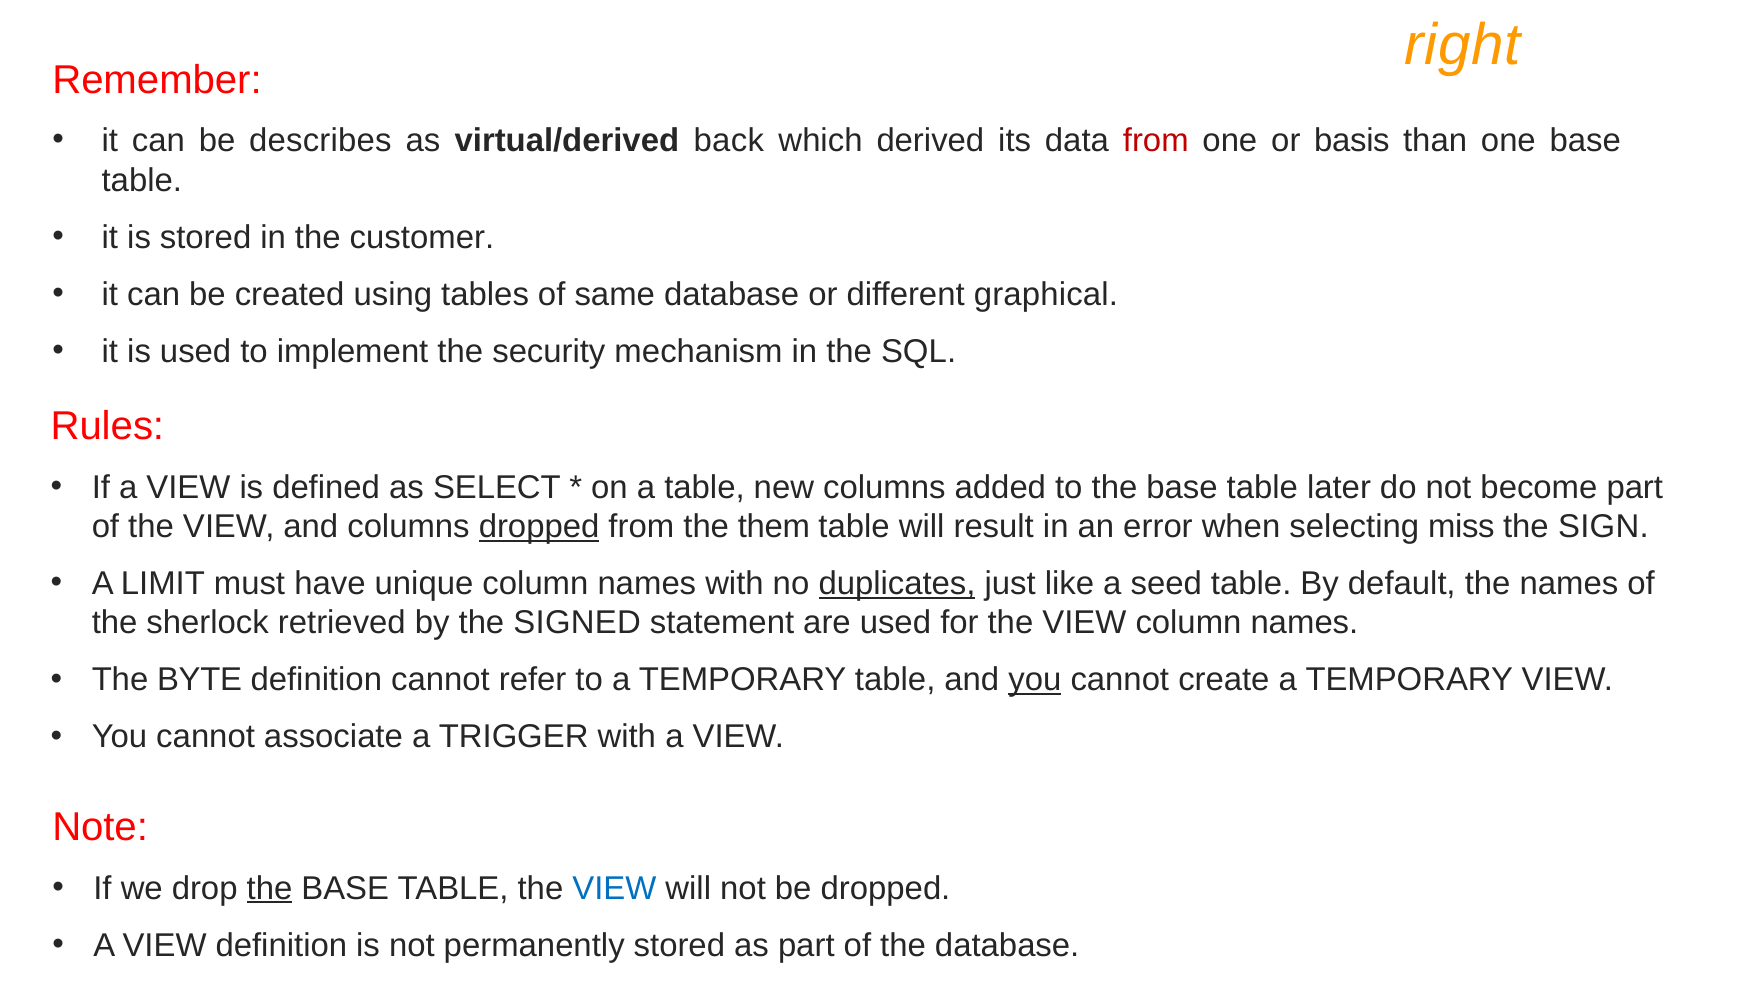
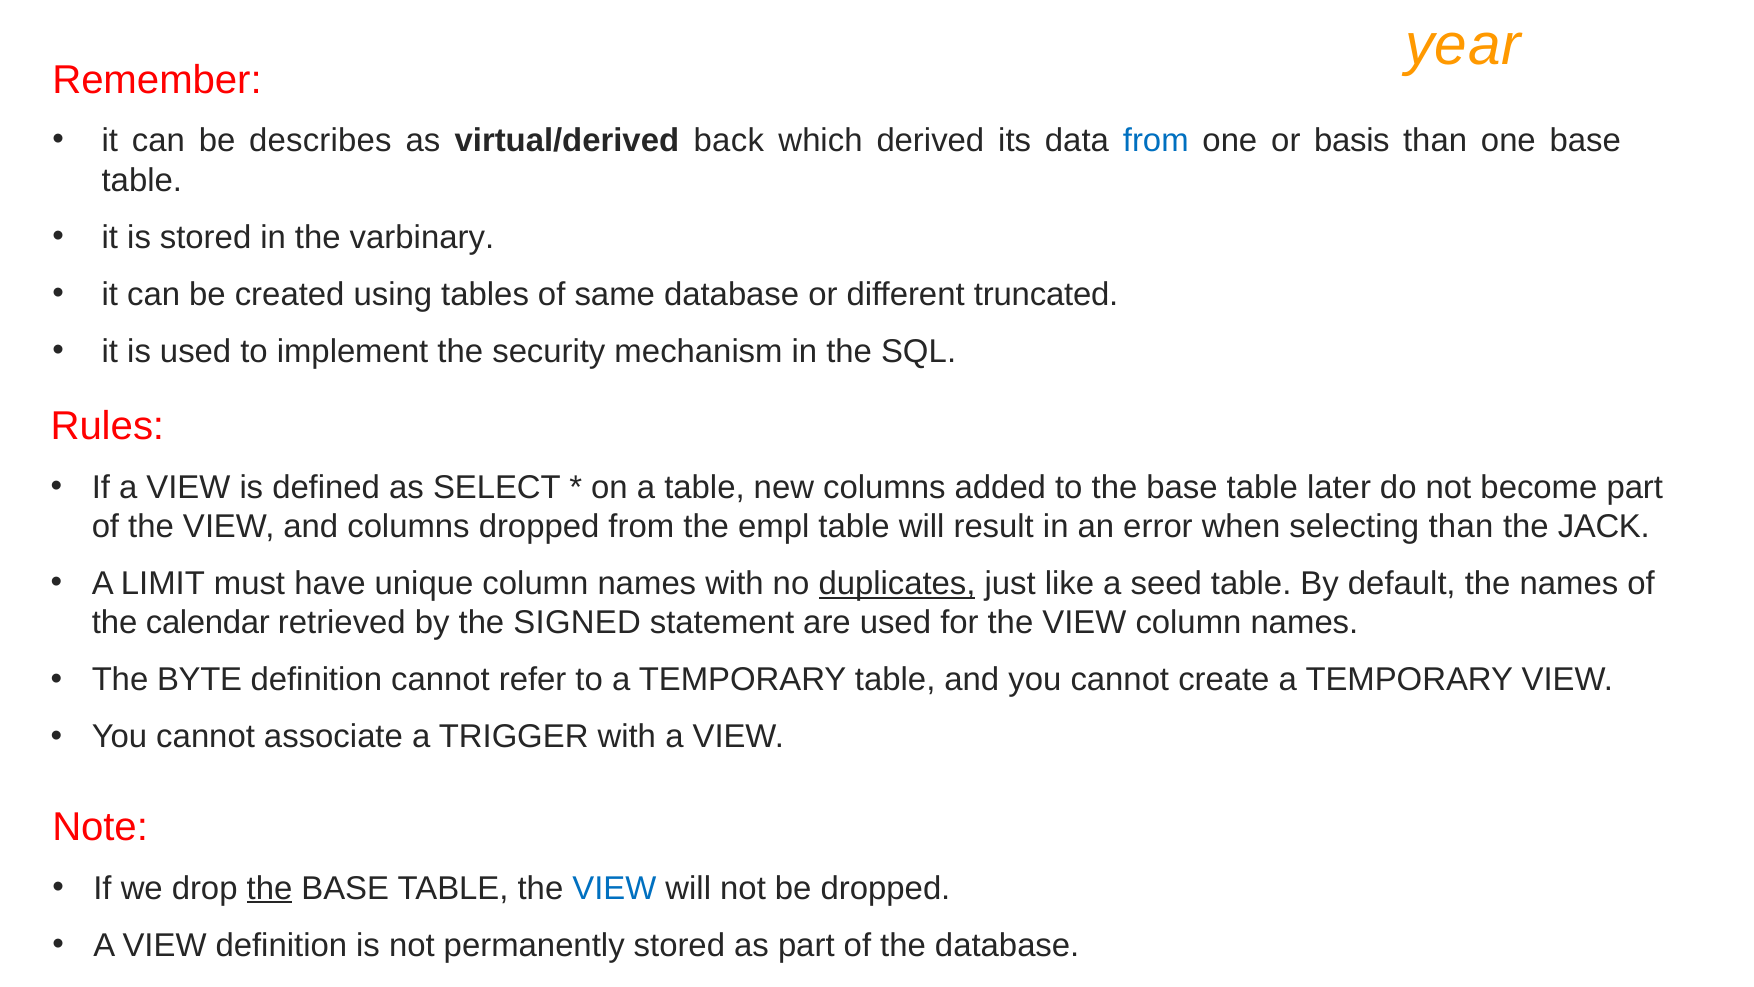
right: right -> year
from at (1156, 141) colour: red -> blue
customer: customer -> varbinary
graphical: graphical -> truncated
dropped at (539, 526) underline: present -> none
them: them -> empl
selecting miss: miss -> than
SIGN: SIGN -> JACK
sherlock: sherlock -> calendar
you at (1035, 680) underline: present -> none
